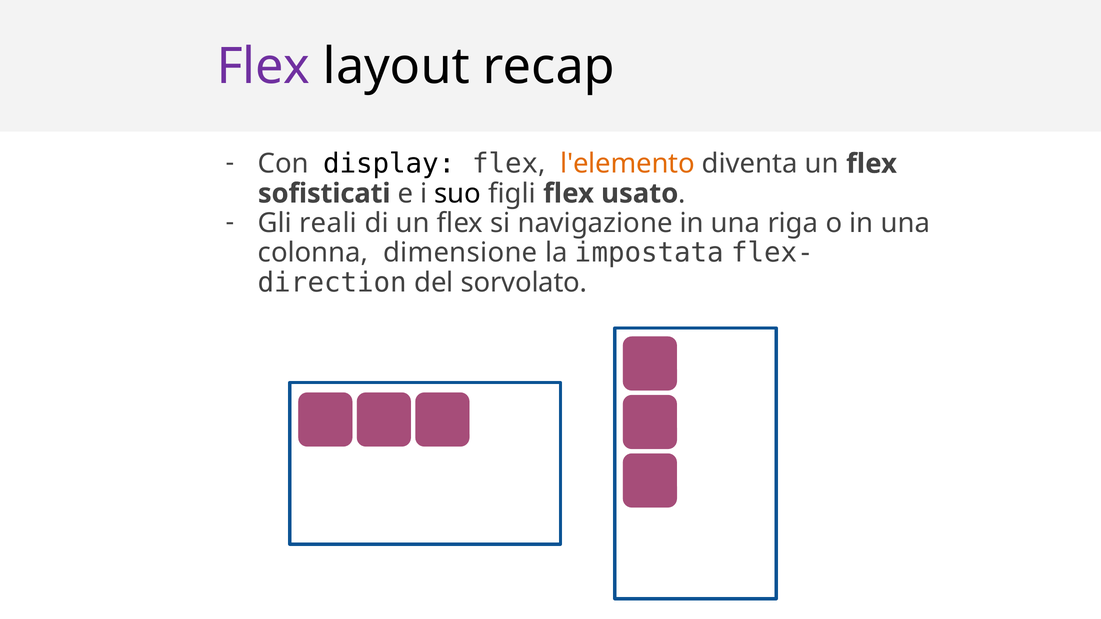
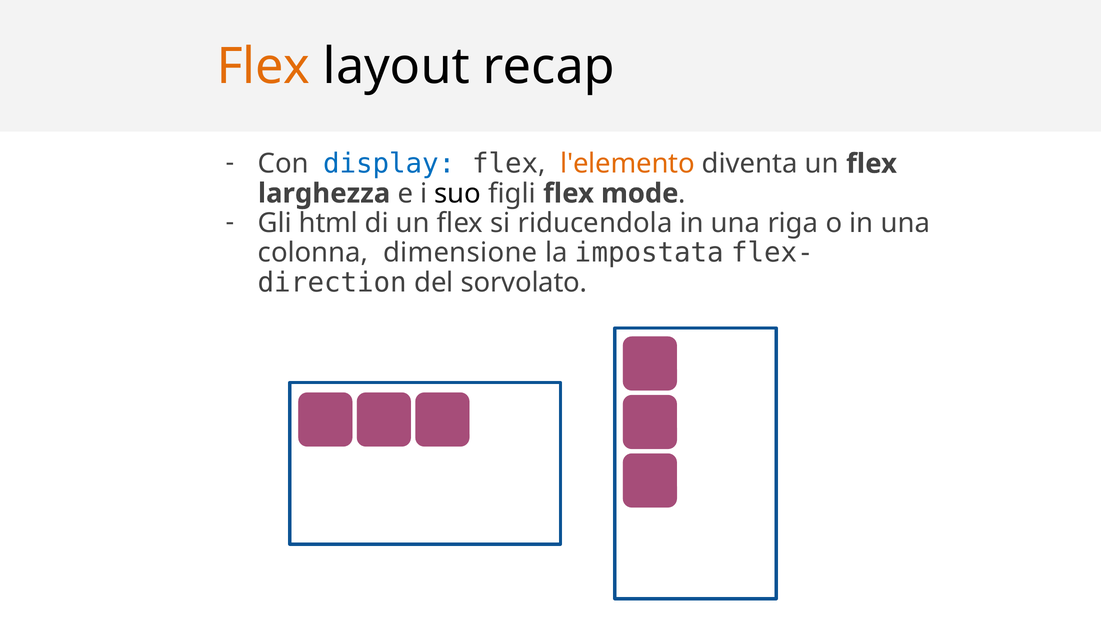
Flex at (263, 67) colour: purple -> orange
display colour: black -> blue
sofisticati: sofisticati -> larghezza
usato: usato -> mode
reali: reali -> html
navigazione: navigazione -> riducendola
